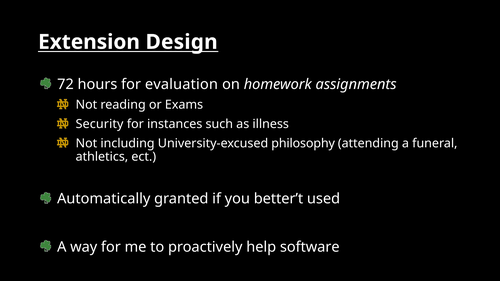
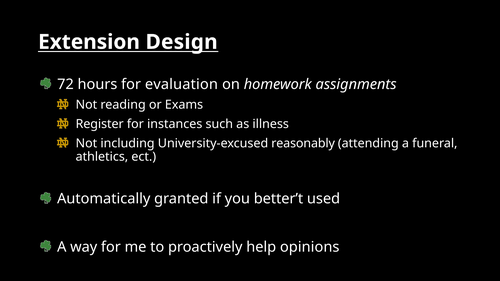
Security: Security -> Register
philosophy: philosophy -> reasonably
software: software -> opinions
